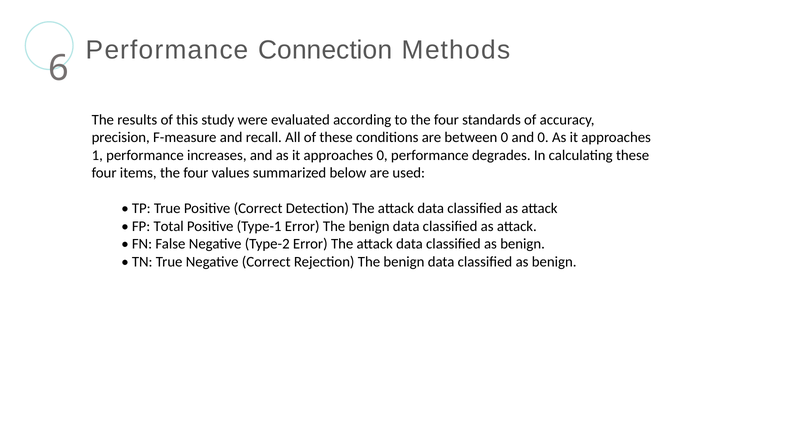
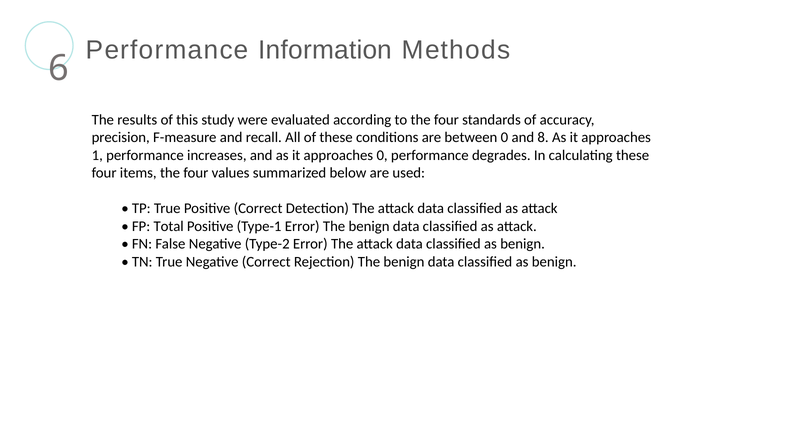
Connection: Connection -> Information
and 0: 0 -> 8
